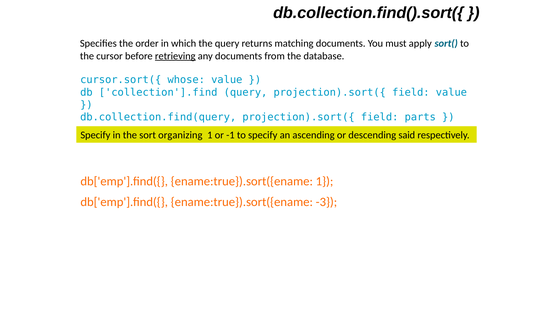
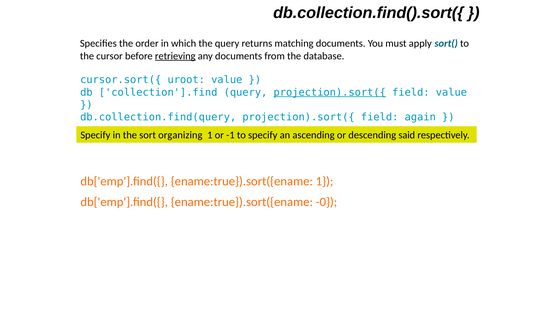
whose: whose -> uroot
projection).sort({ at (330, 92) underline: none -> present
parts: parts -> again
-3: -3 -> -0
